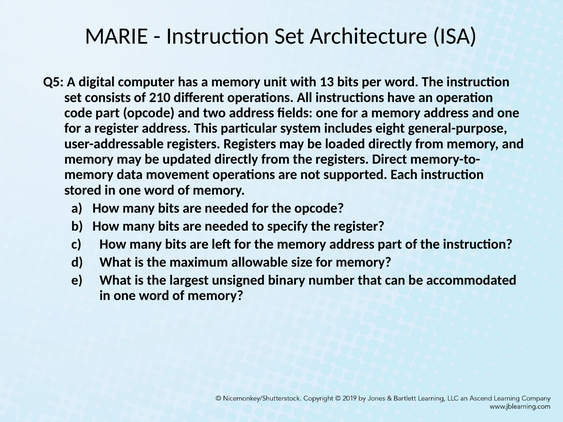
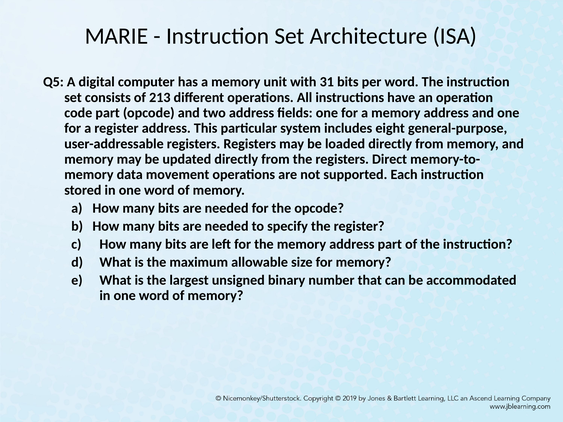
13: 13 -> 31
210: 210 -> 213
